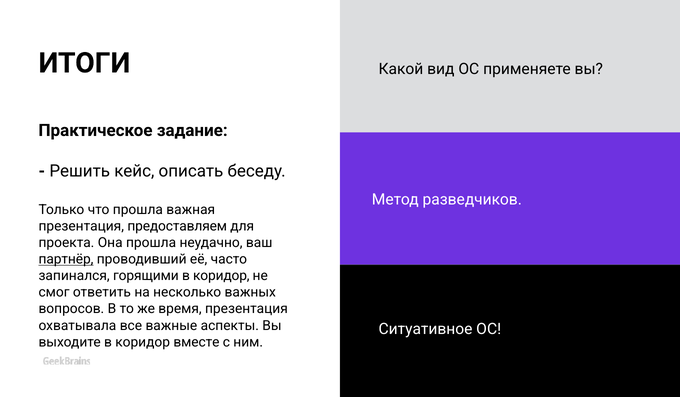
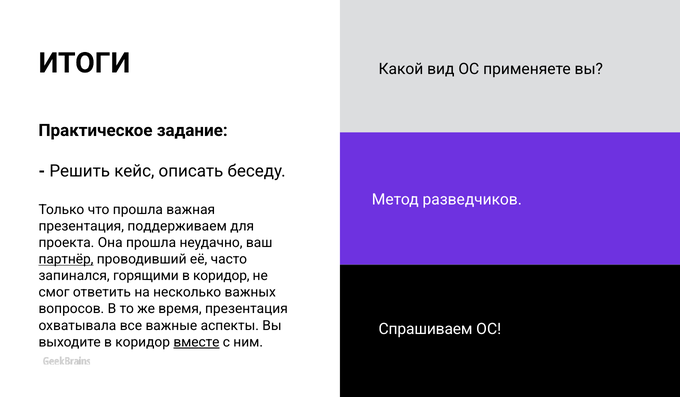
предоставляем: предоставляем -> поддерживаем
Ситуативное: Ситуативное -> Спрашиваем
вместе underline: none -> present
